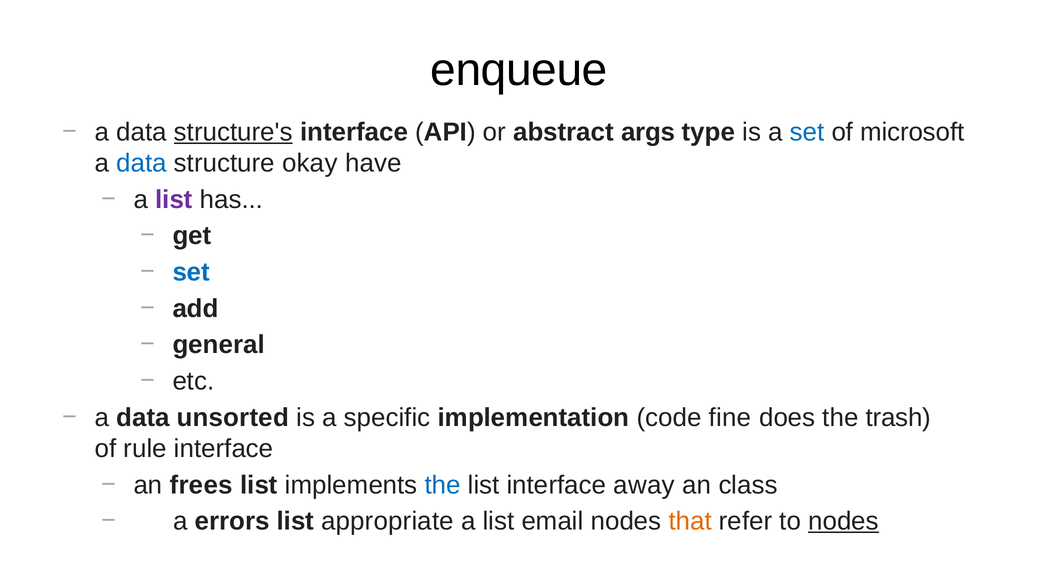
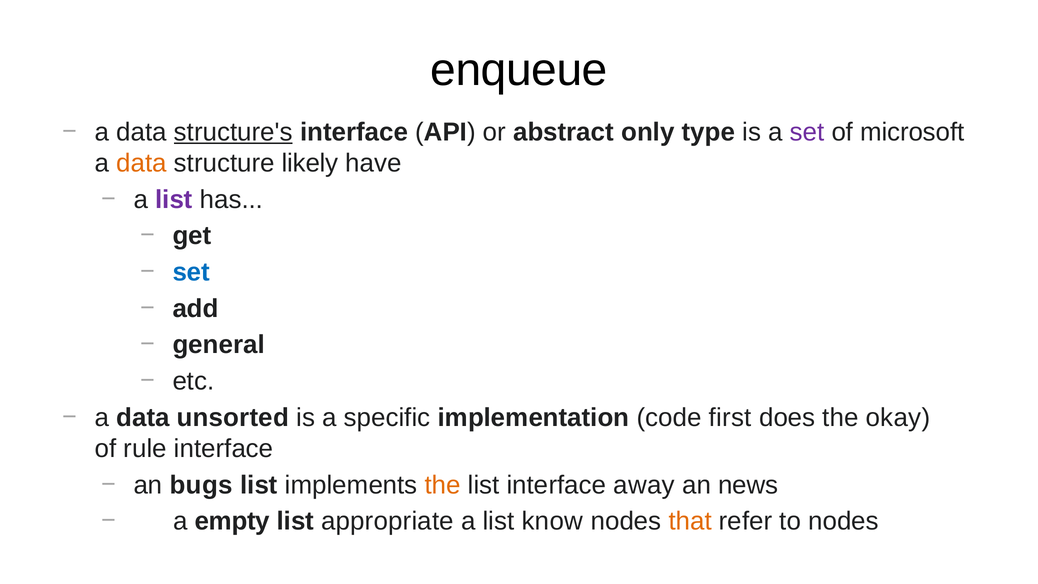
args: args -> only
set at (807, 132) colour: blue -> purple
data at (142, 163) colour: blue -> orange
okay: okay -> likely
fine: fine -> first
trash: trash -> okay
frees: frees -> bugs
the at (443, 485) colour: blue -> orange
class: class -> news
errors: errors -> empty
email: email -> know
nodes at (844, 521) underline: present -> none
